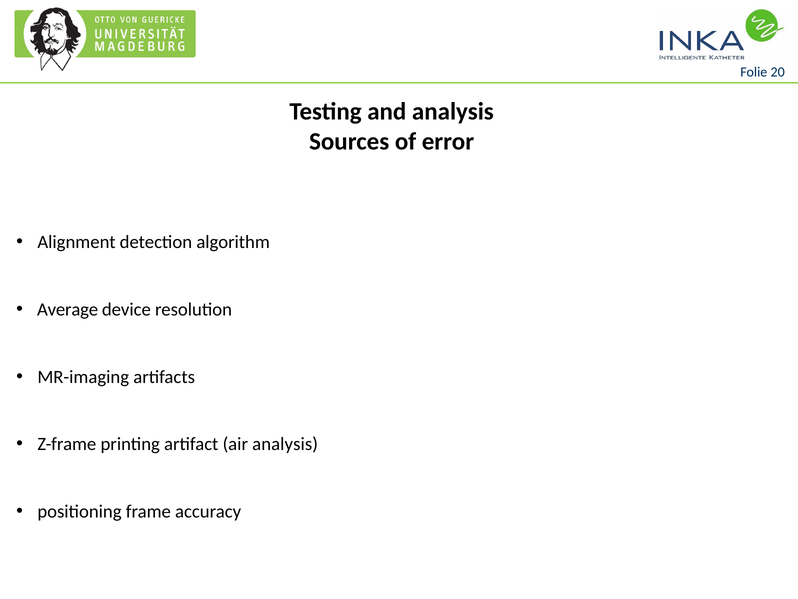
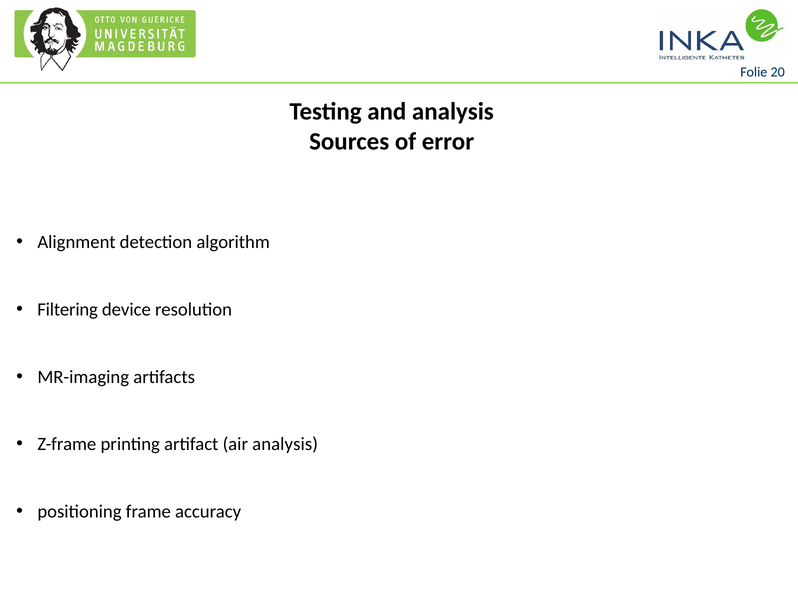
Average: Average -> Filtering
